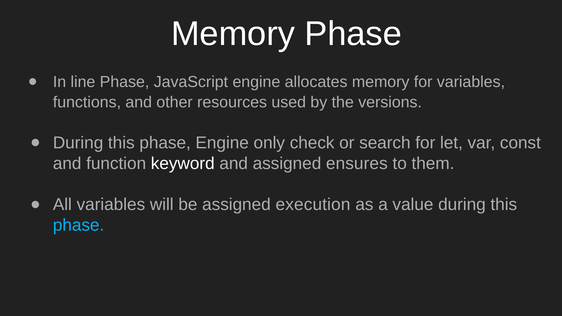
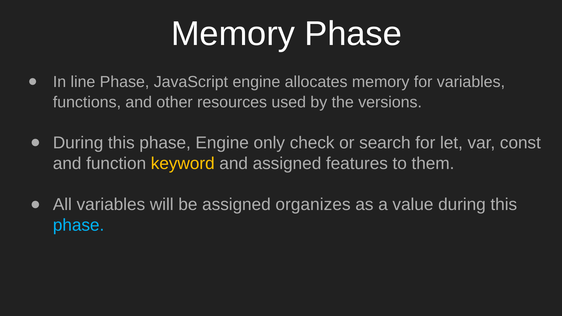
keyword colour: white -> yellow
ensures: ensures -> features
execution: execution -> organizes
